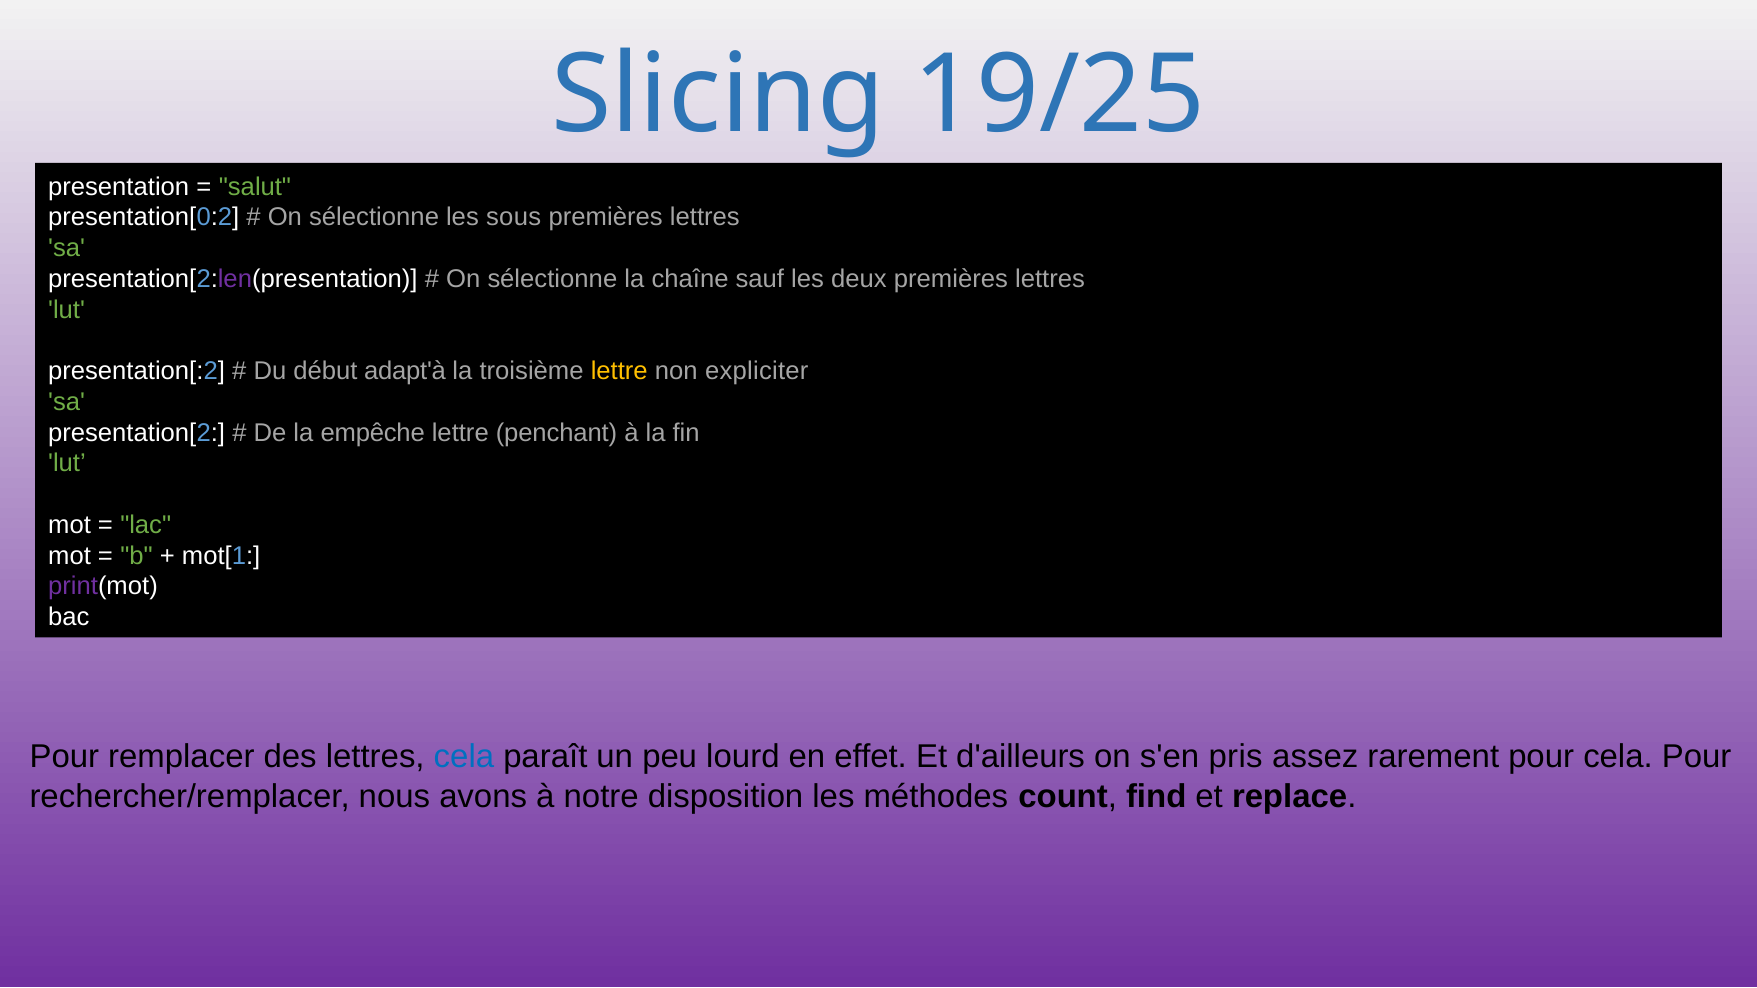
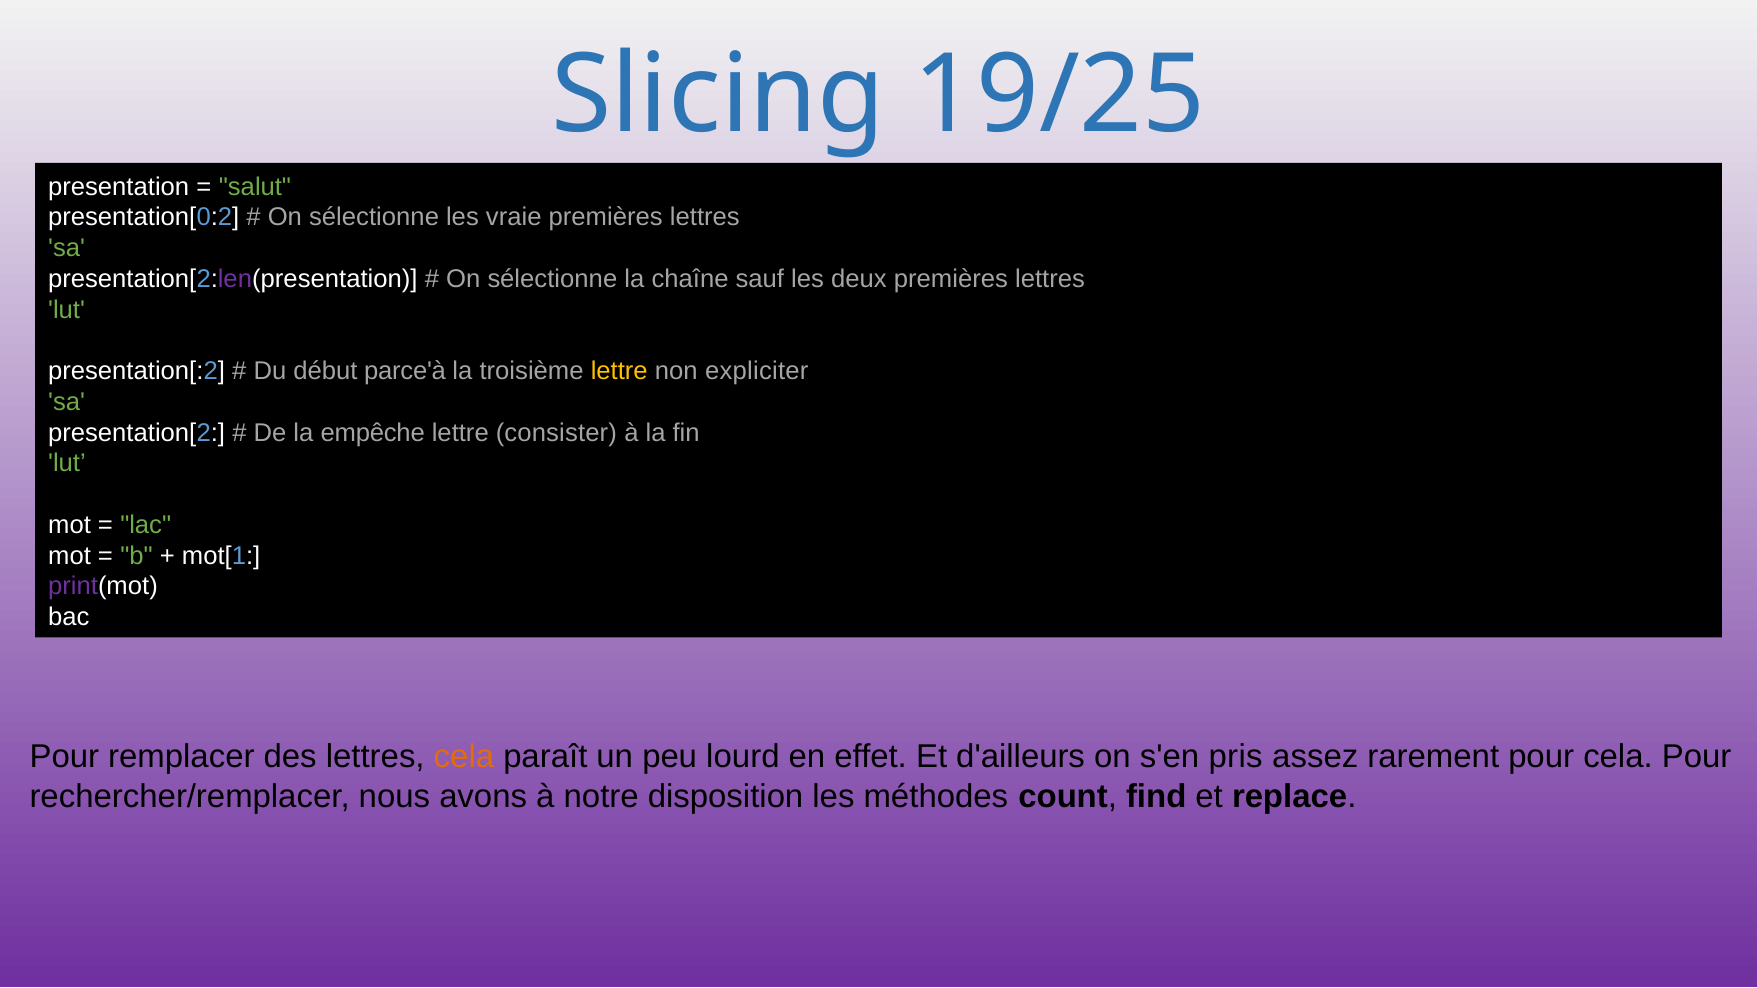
sous: sous -> vraie
adapt'à: adapt'à -> parce'à
penchant: penchant -> consister
cela at (464, 757) colour: blue -> orange
